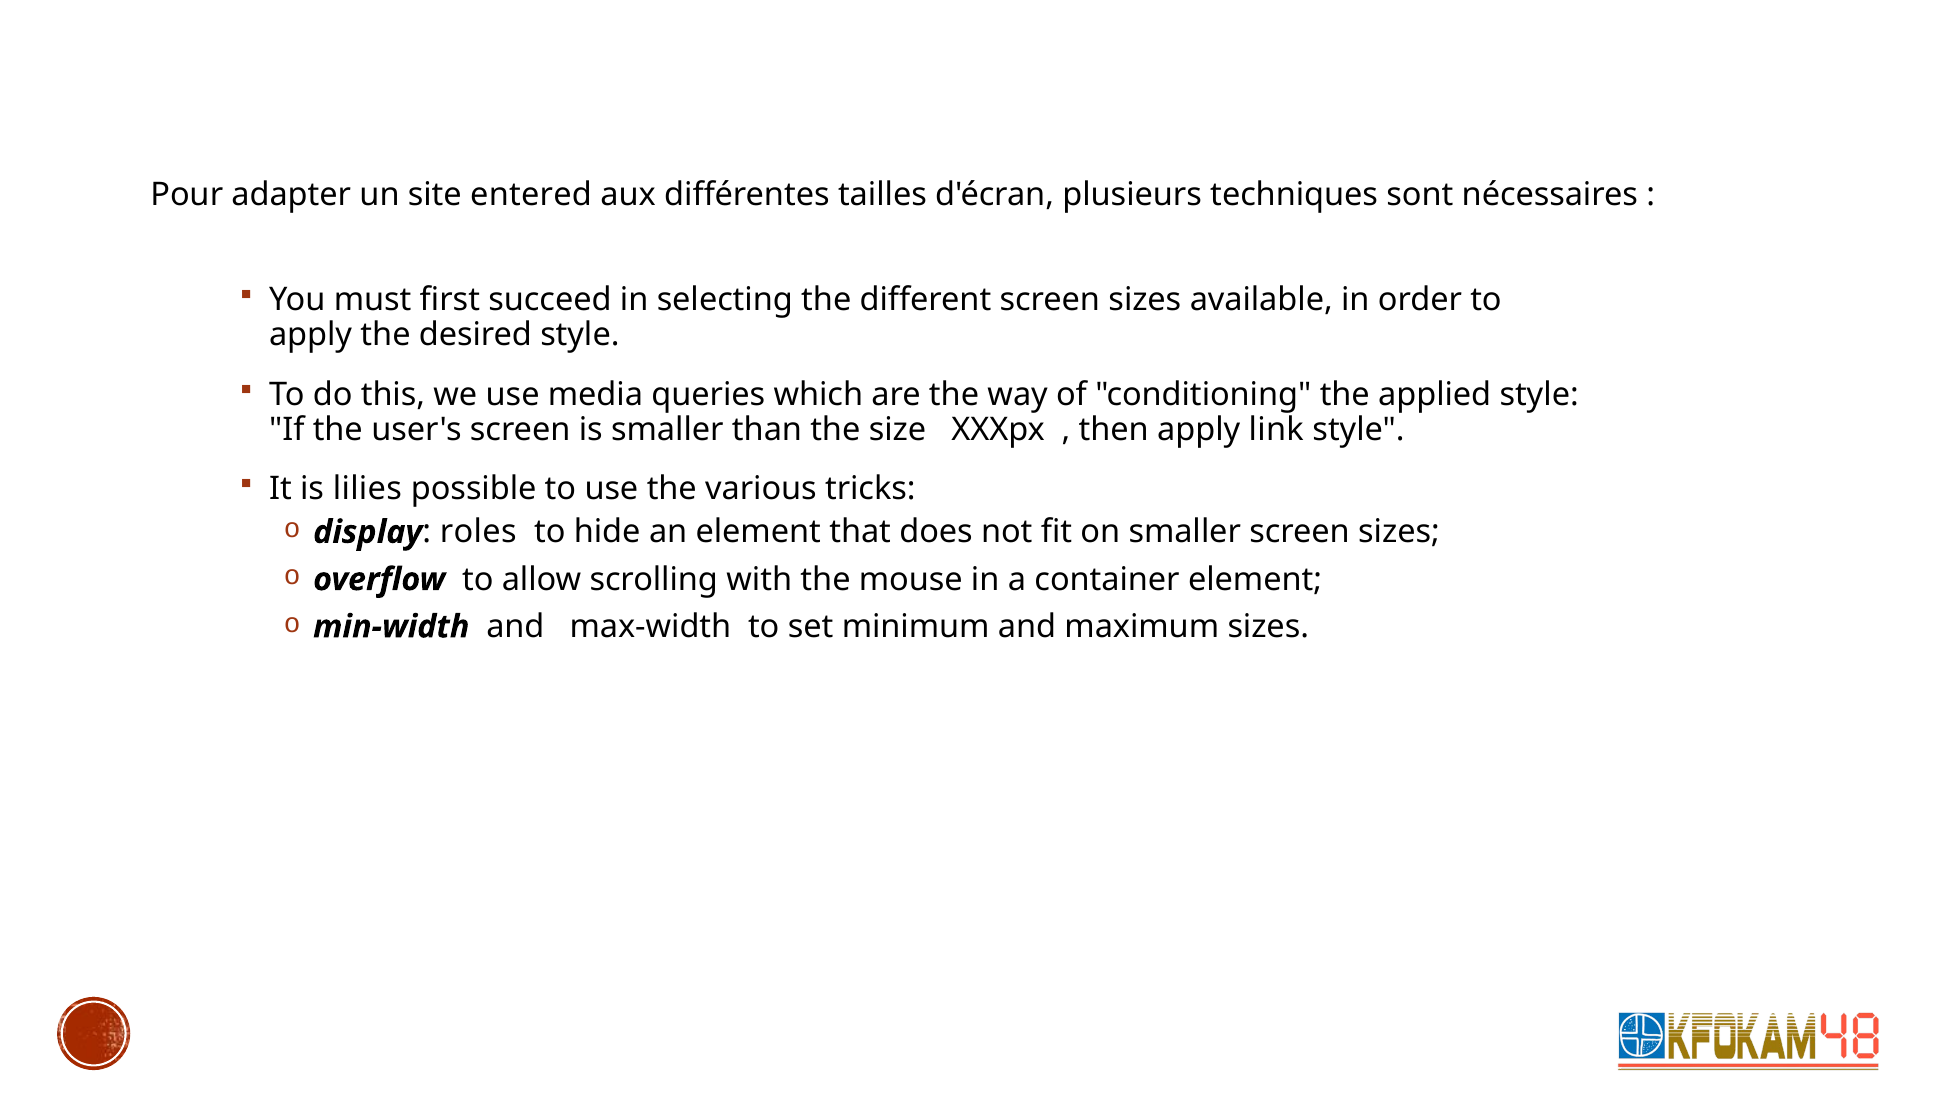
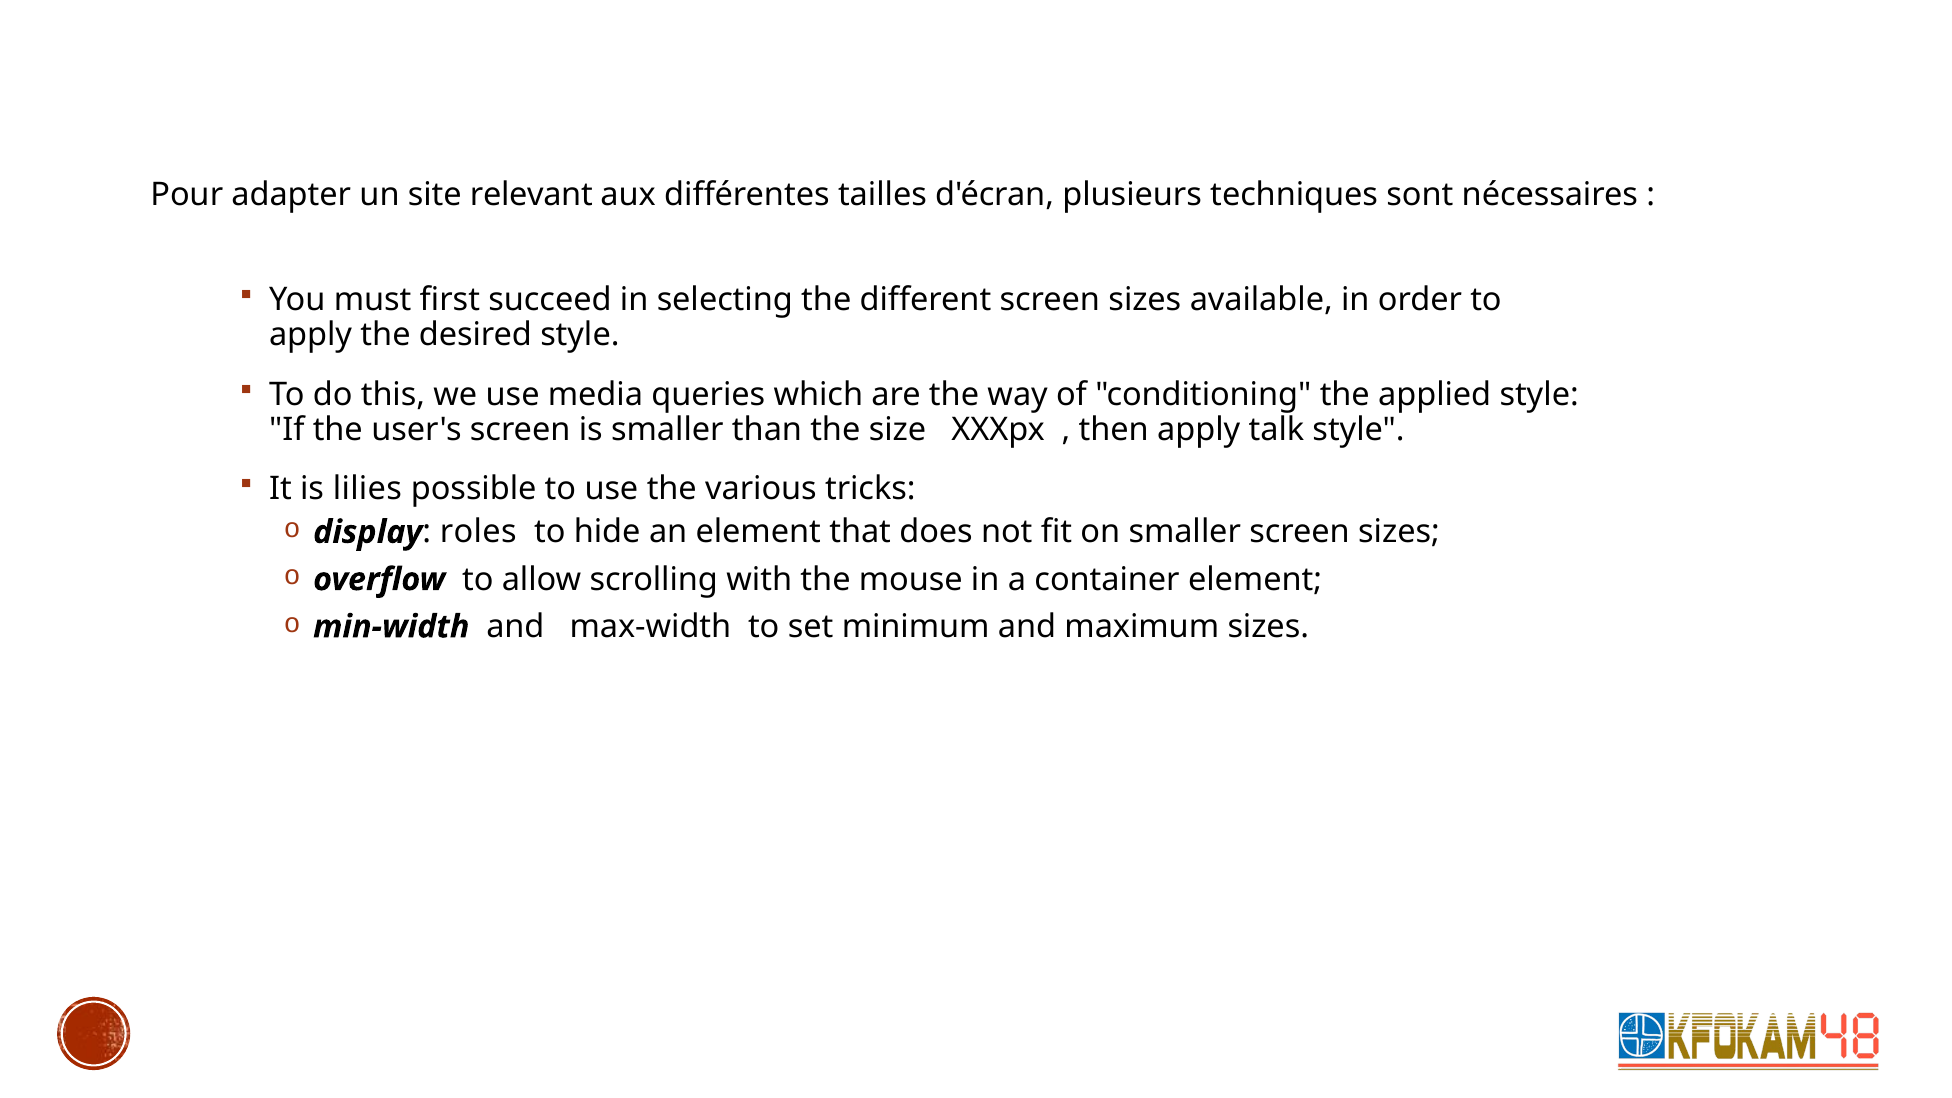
entered: entered -> relevant
link: link -> talk
